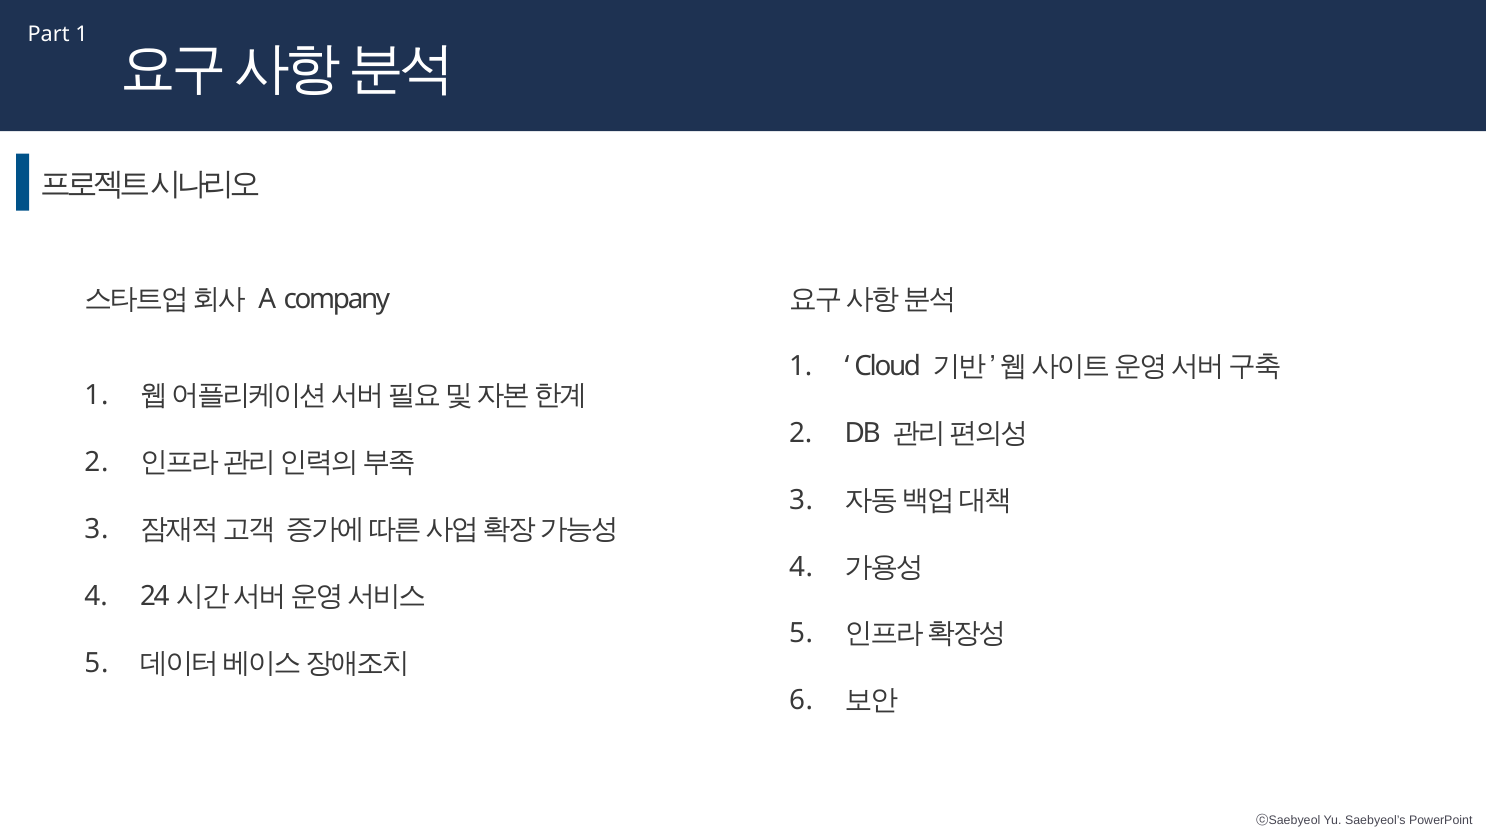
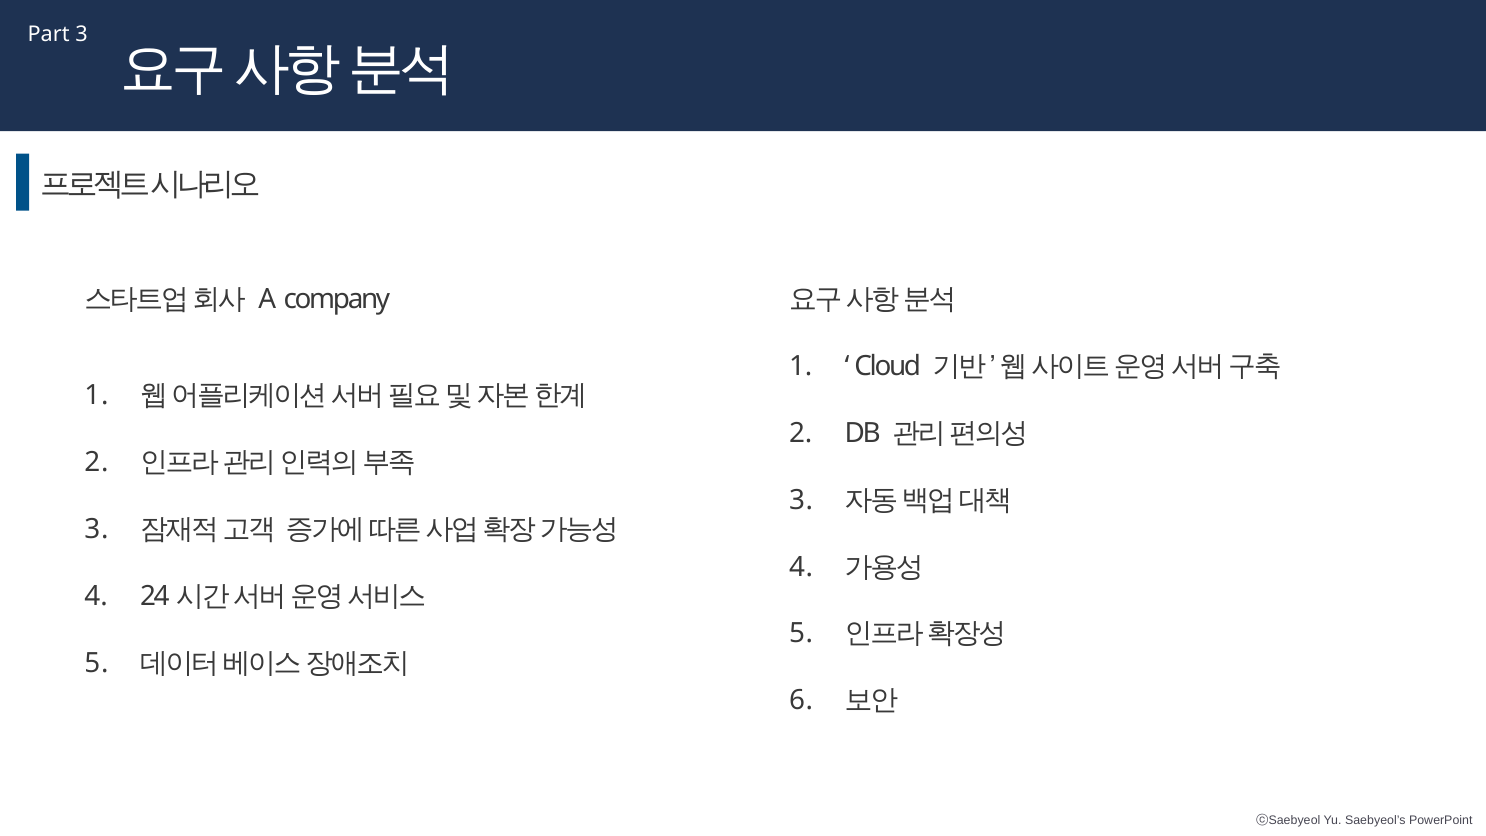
Part 1: 1 -> 3
